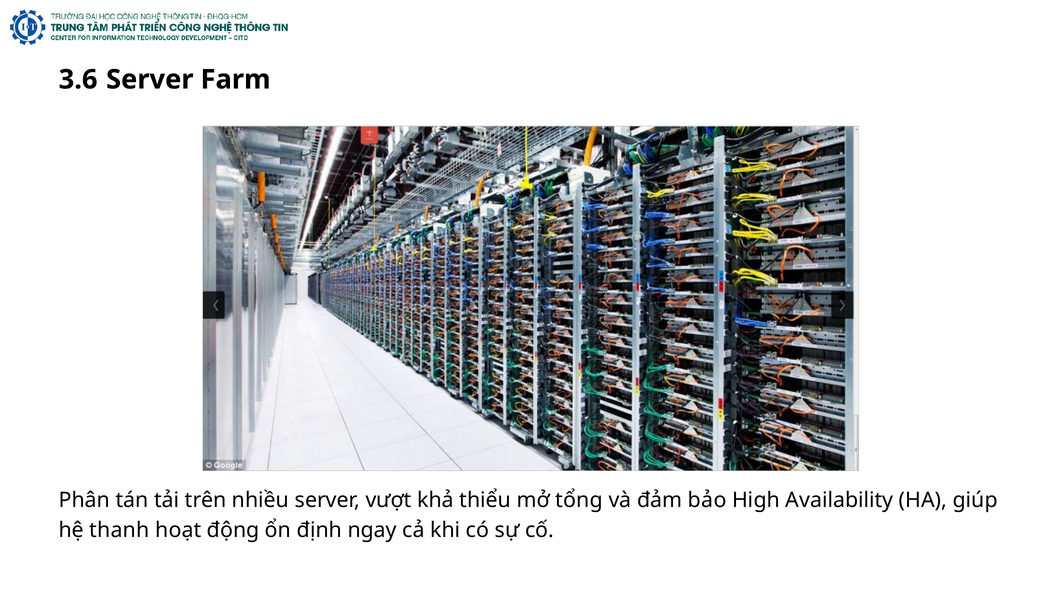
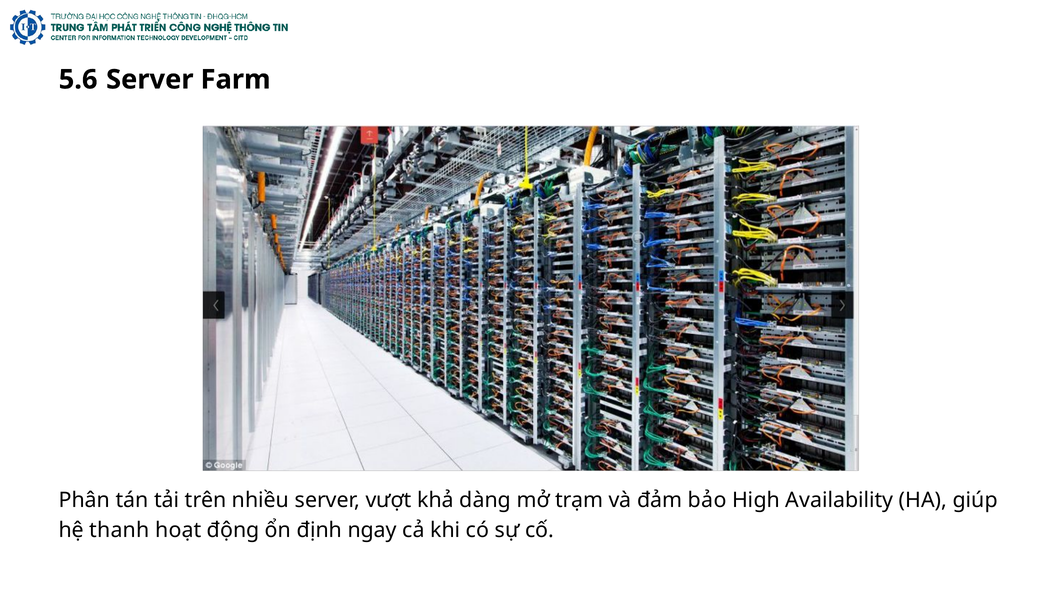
3.6: 3.6 -> 5.6
thiểu: thiểu -> dàng
tổng: tổng -> trạm
